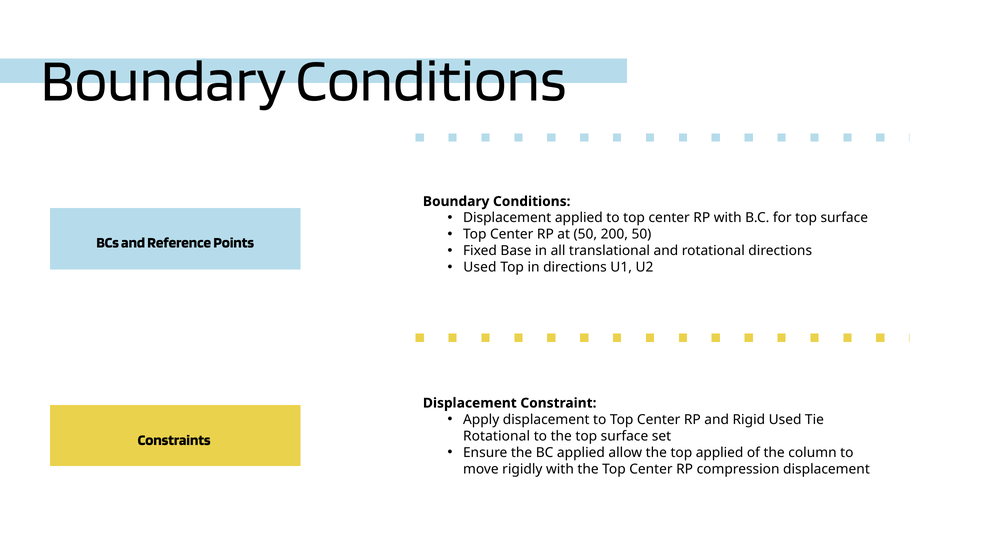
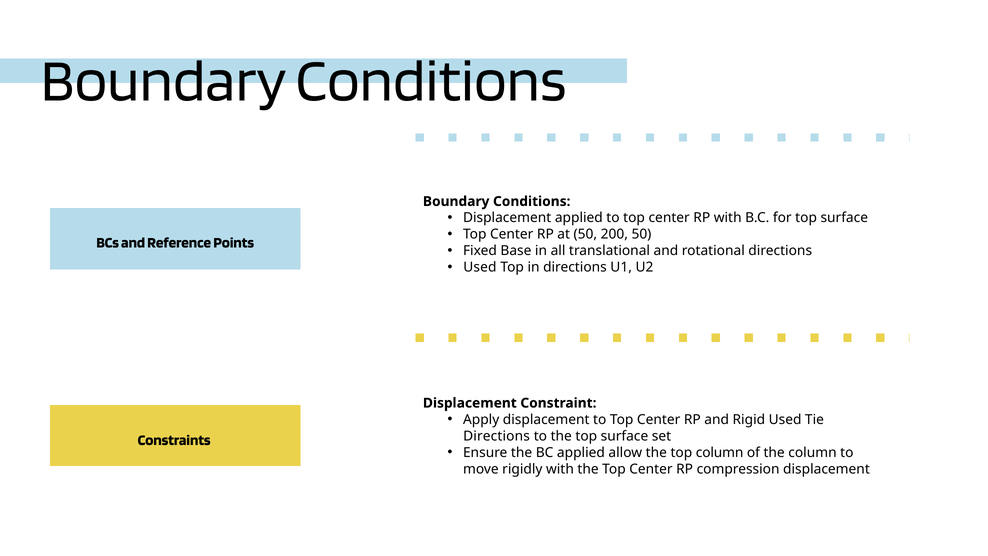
Rotational at (497, 436): Rotational -> Directions
top applied: applied -> column
